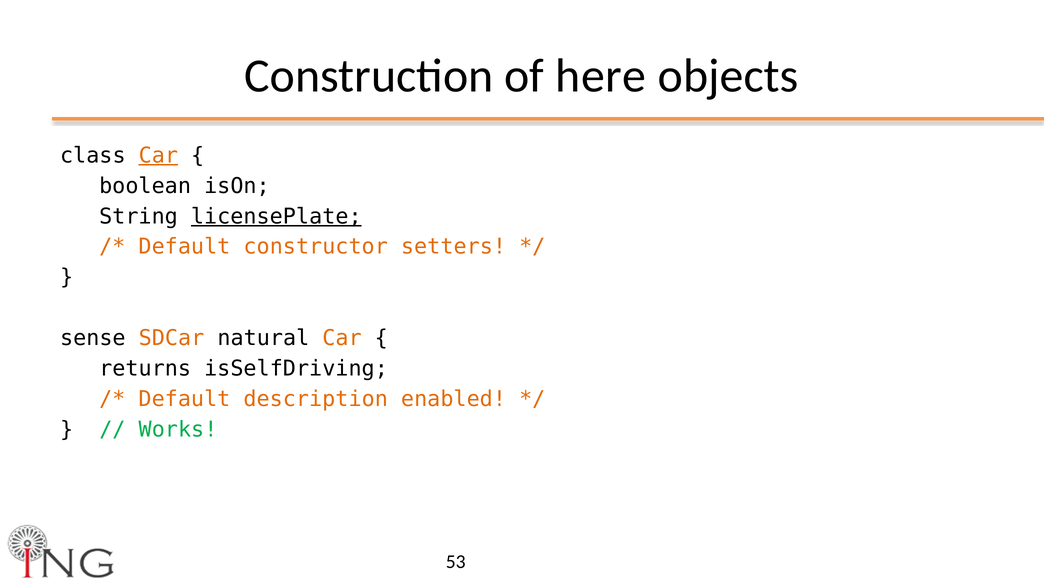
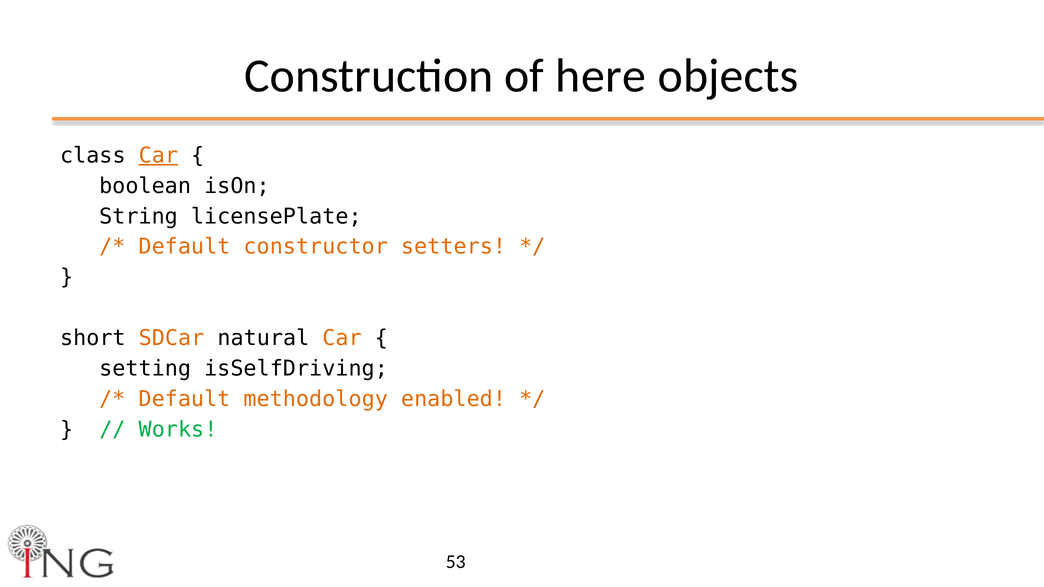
licensePlate underline: present -> none
sense: sense -> short
returns: returns -> setting
description: description -> methodology
